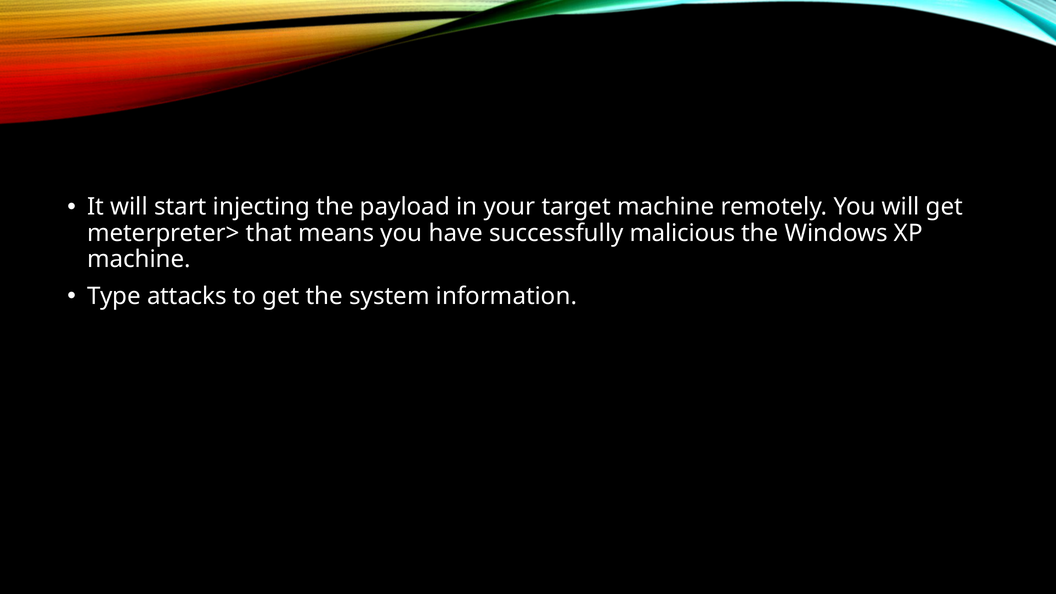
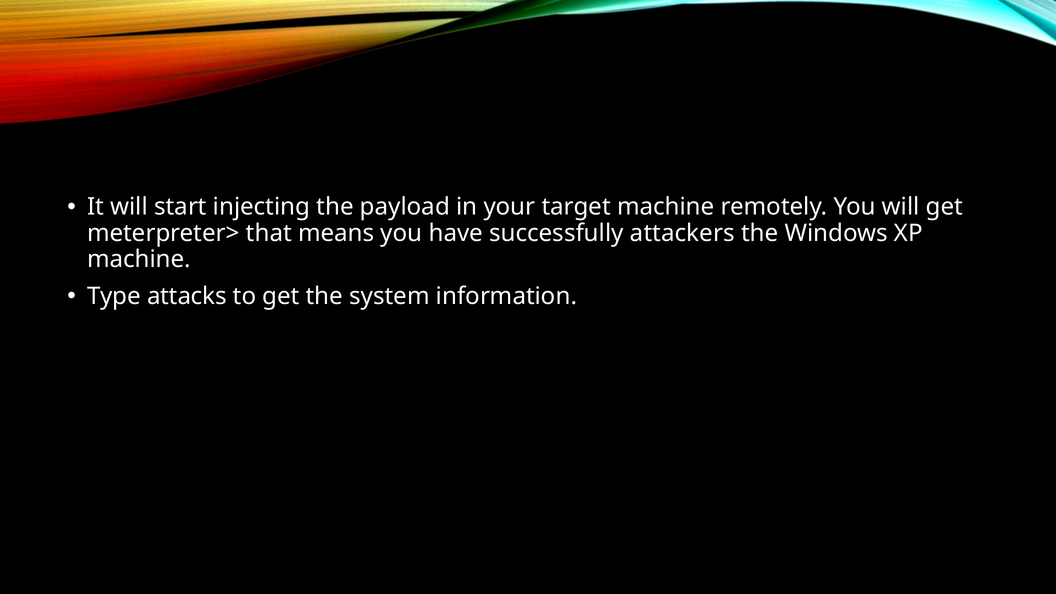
malicious: malicious -> attackers
